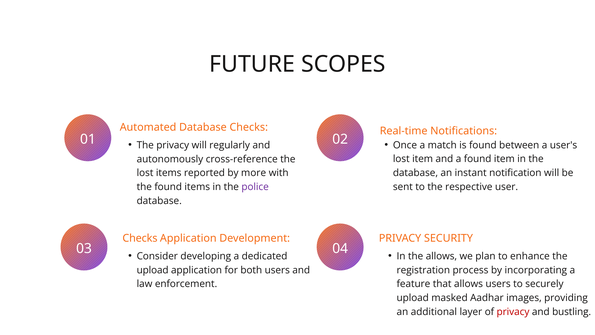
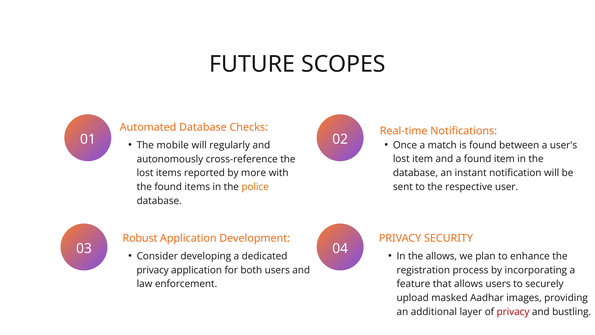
The privacy: privacy -> mobile
police colour: purple -> orange
Checks at (140, 238): Checks -> Robust
upload at (153, 270): upload -> privacy
